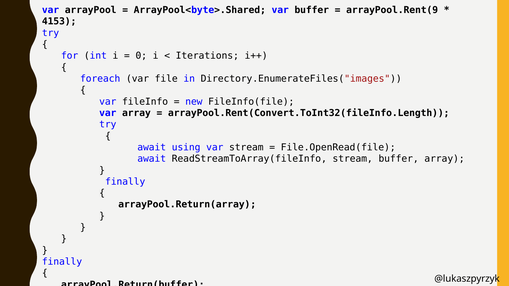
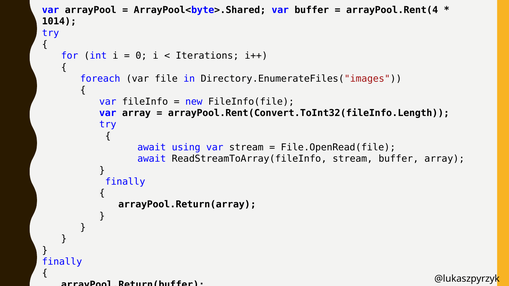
arrayPool.Rent(9: arrayPool.Rent(9 -> arrayPool.Rent(4
4153: 4153 -> 1014
